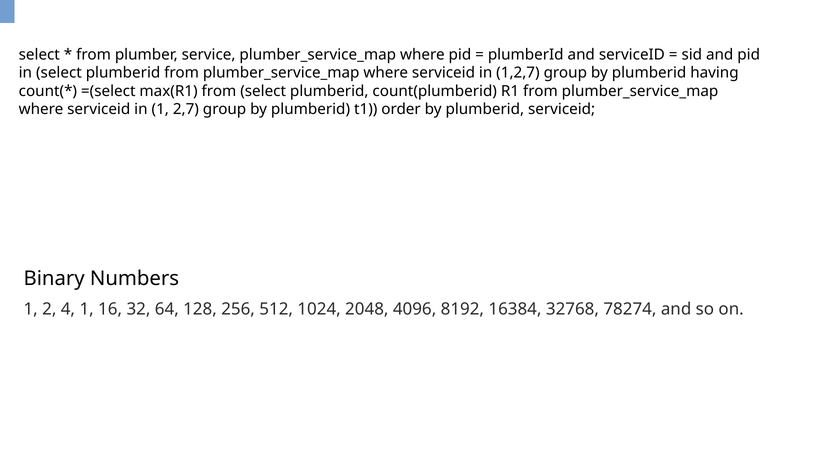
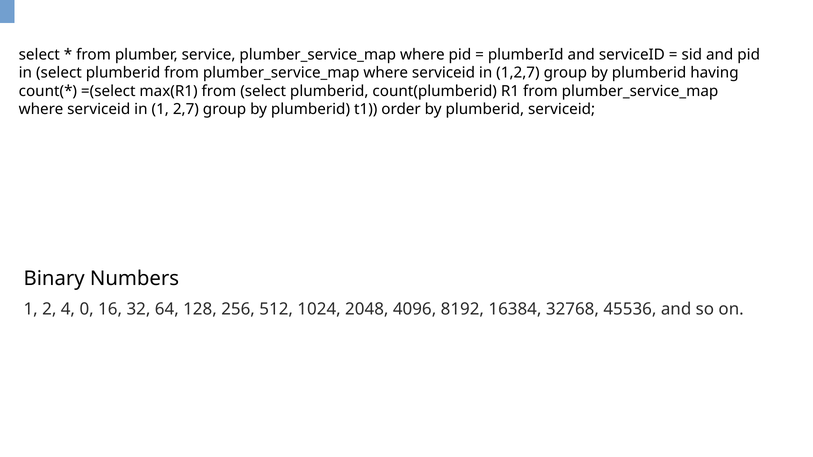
4 1: 1 -> 0
78274: 78274 -> 45536
